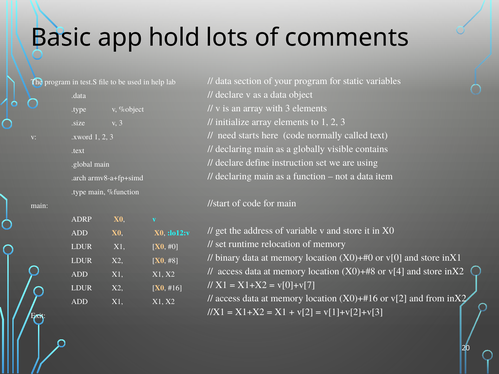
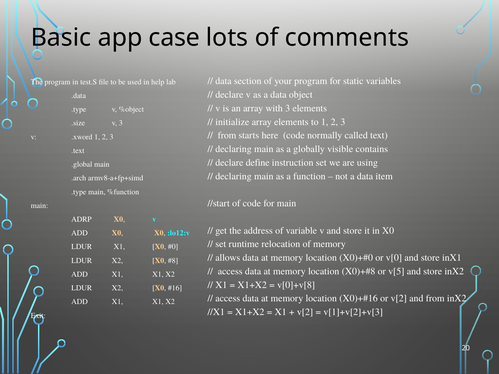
hold: hold -> case
need at (227, 135): need -> from
binary: binary -> allows
v[4: v[4 -> v[5
v[0]+v[7: v[0]+v[7 -> v[0]+v[8
